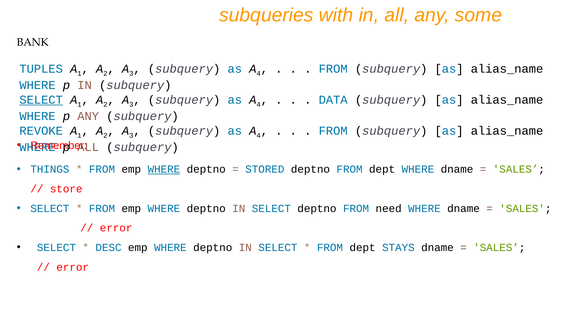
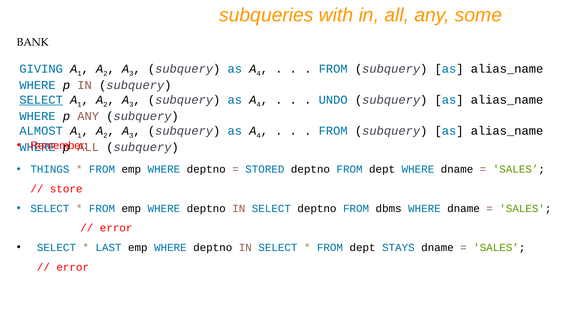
TUPLES: TUPLES -> GIVING
DATA: DATA -> UNDO
REVOKE: REVOKE -> ALMOST
WHERE at (164, 169) underline: present -> none
need: need -> dbms
DESC: DESC -> LAST
